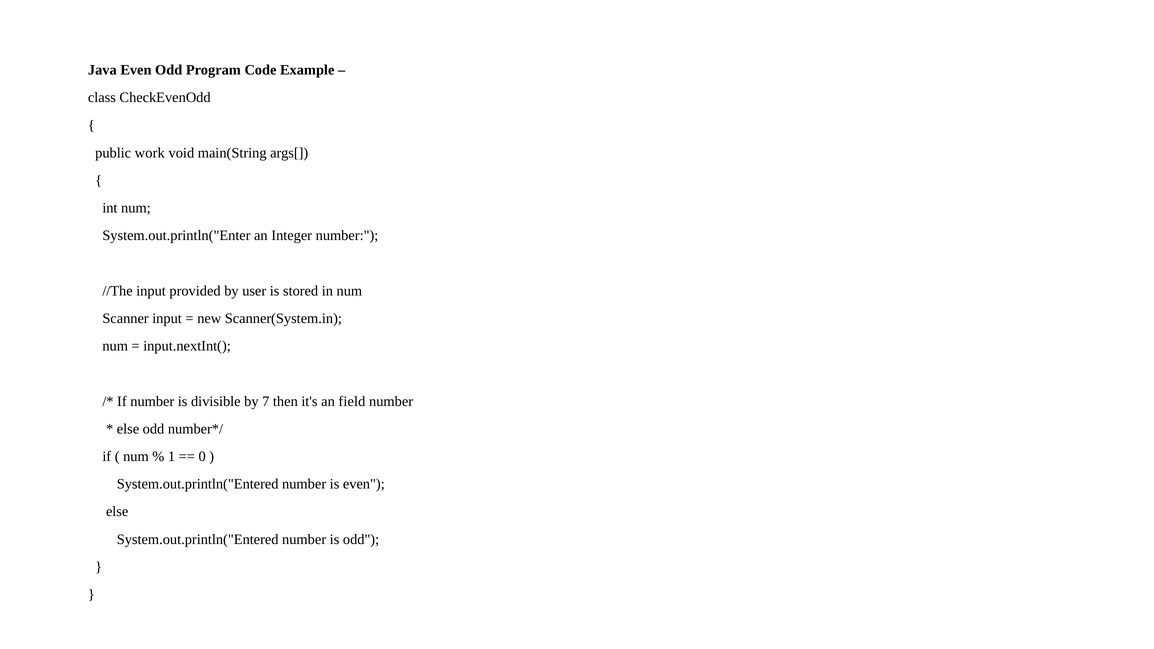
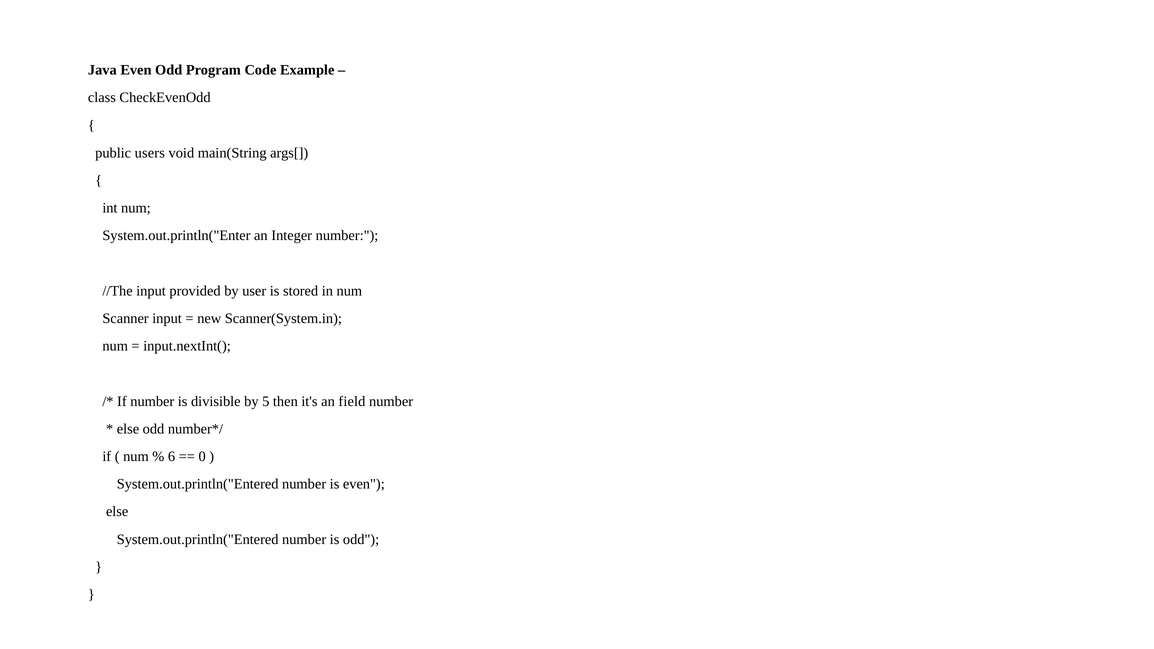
work: work -> users
7: 7 -> 5
1: 1 -> 6
